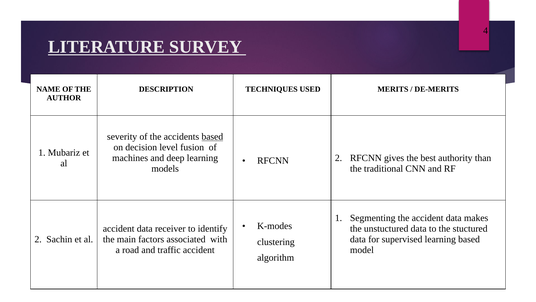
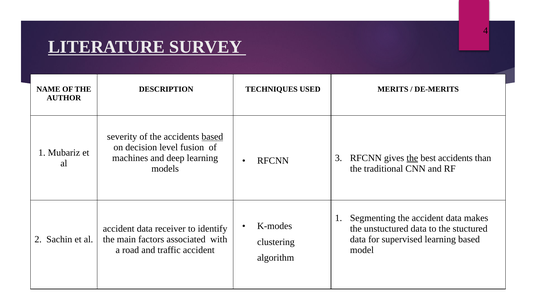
RFCNN 2: 2 -> 3
the at (412, 158) underline: none -> present
best authority: authority -> accidents
